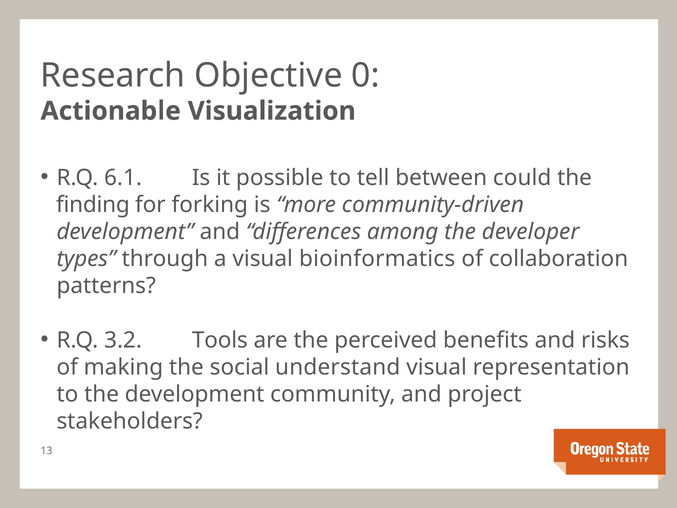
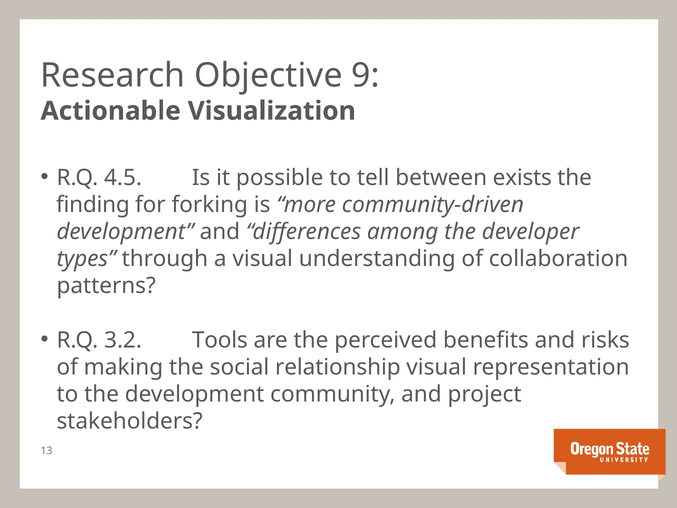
0: 0 -> 9
6.1: 6.1 -> 4.5
could: could -> exists
bioinformatics: bioinformatics -> understanding
understand: understand -> relationship
